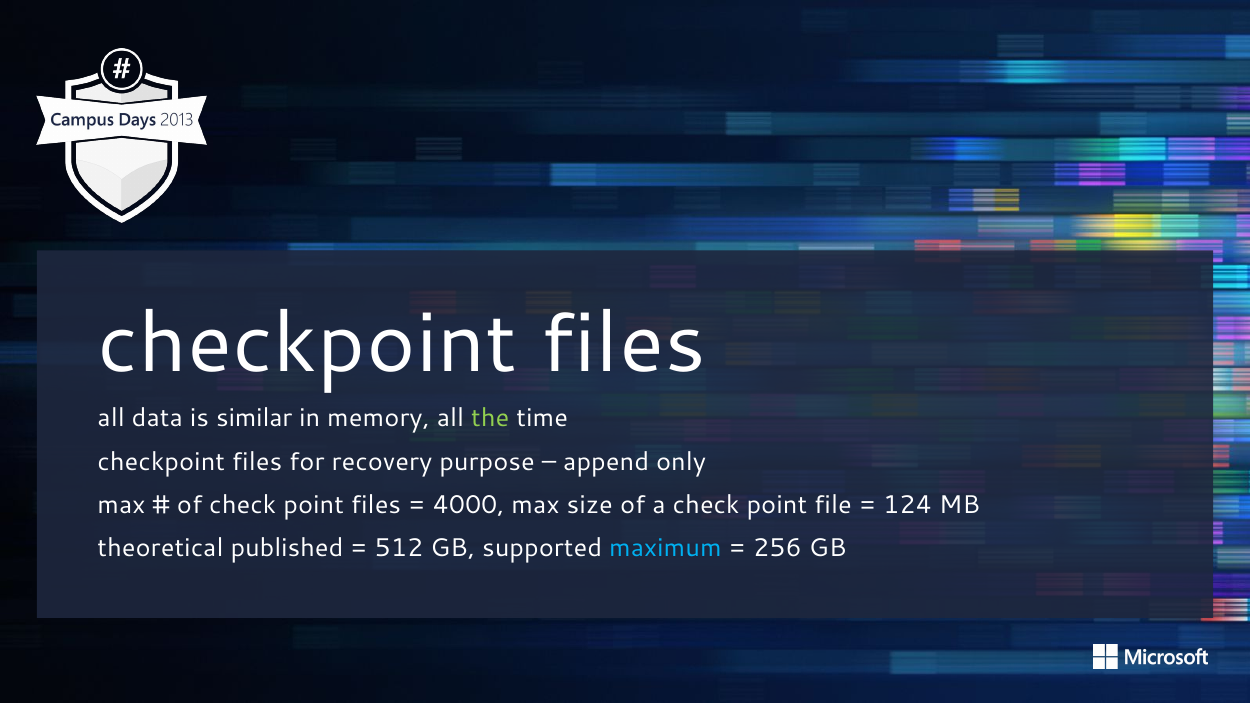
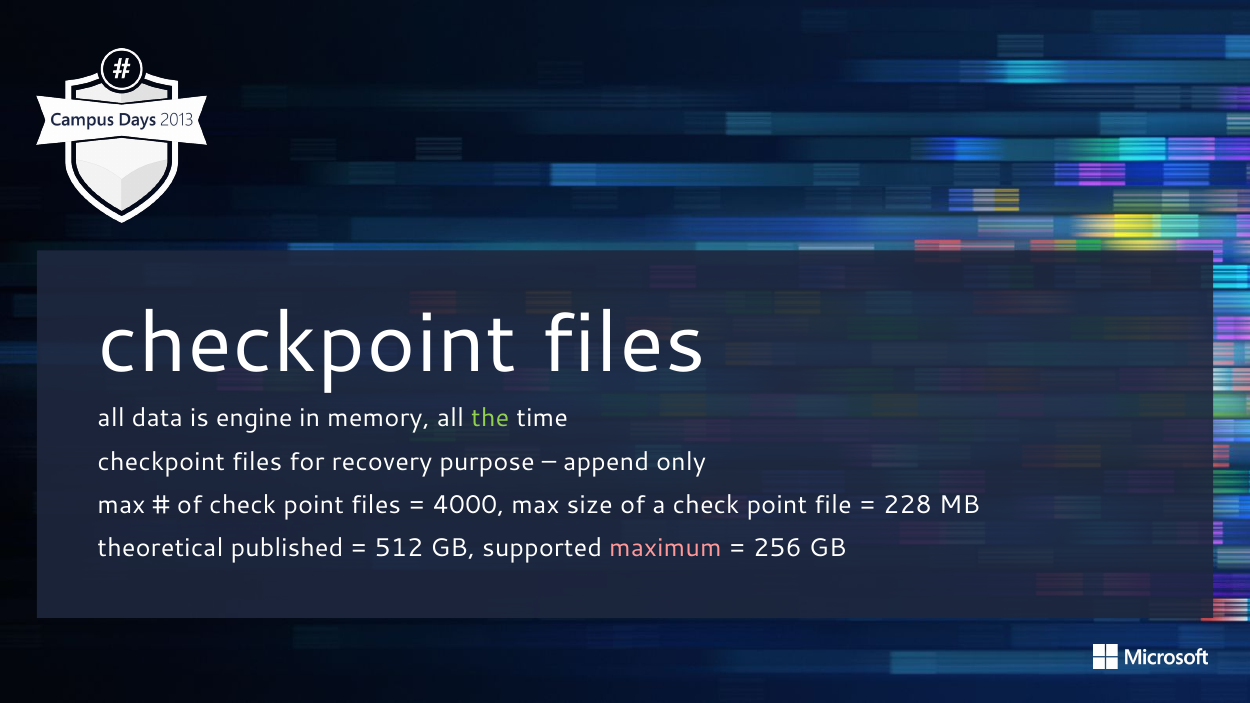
similar: similar -> engine
124: 124 -> 228
maximum colour: light blue -> pink
